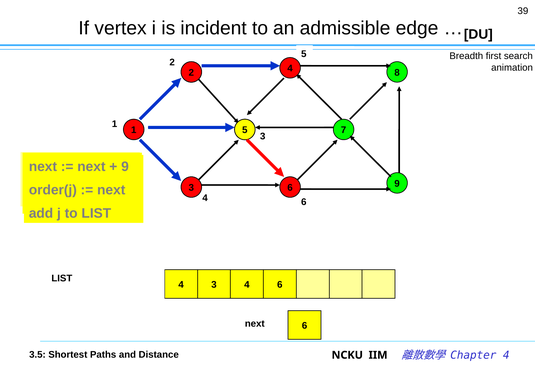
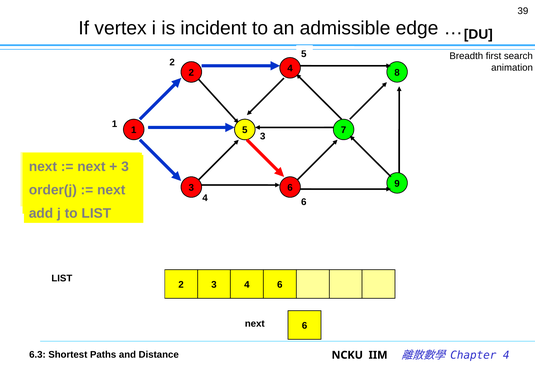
9 at (125, 167): 9 -> 3
4 at (181, 285): 4 -> 2
3.5: 3.5 -> 6.3
